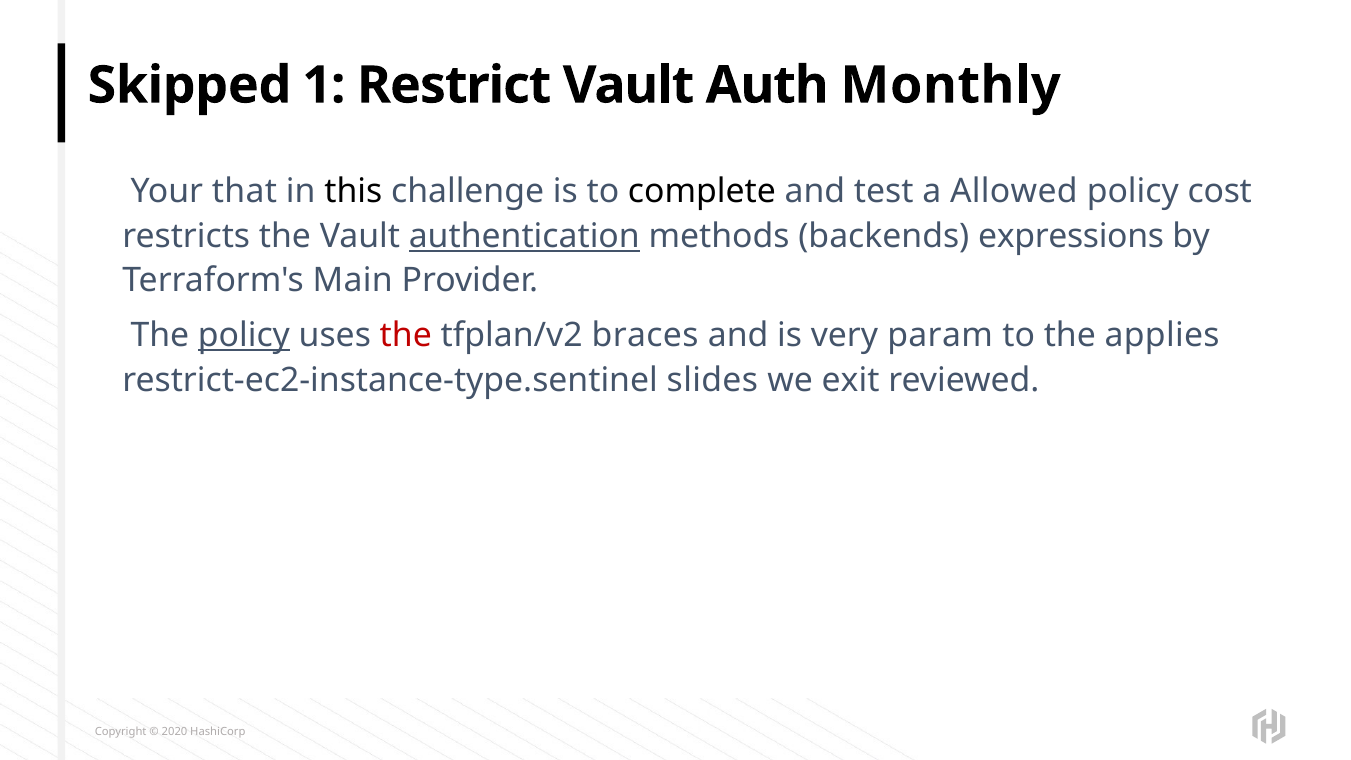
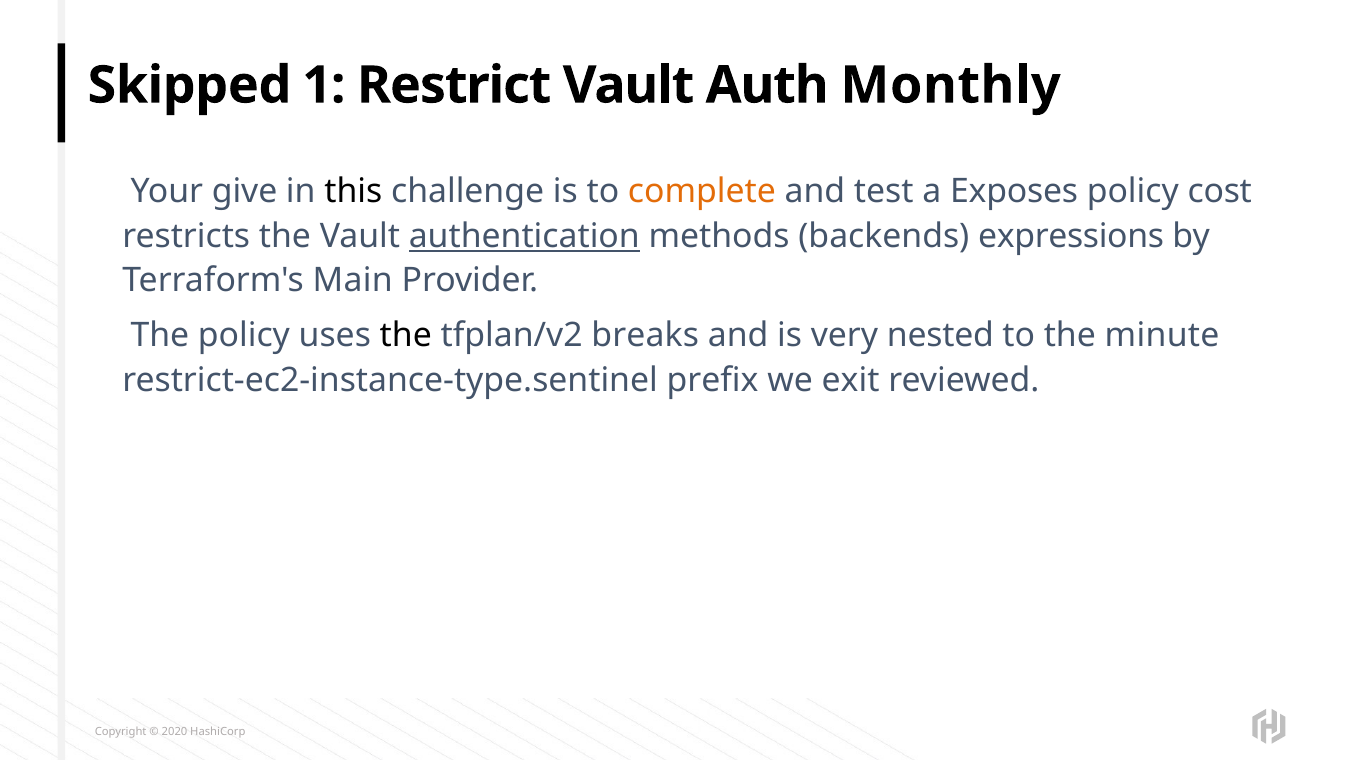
that: that -> give
complete colour: black -> orange
Allowed: Allowed -> Exposes
policy at (244, 336) underline: present -> none
the at (406, 336) colour: red -> black
braces: braces -> breaks
param: param -> nested
applies: applies -> minute
slides: slides -> prefix
